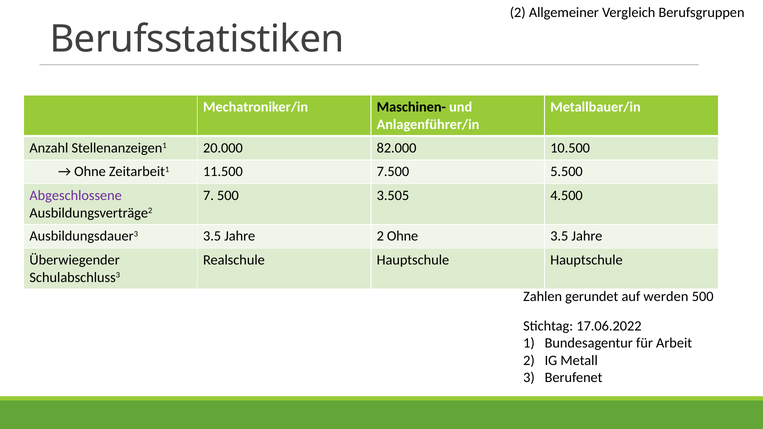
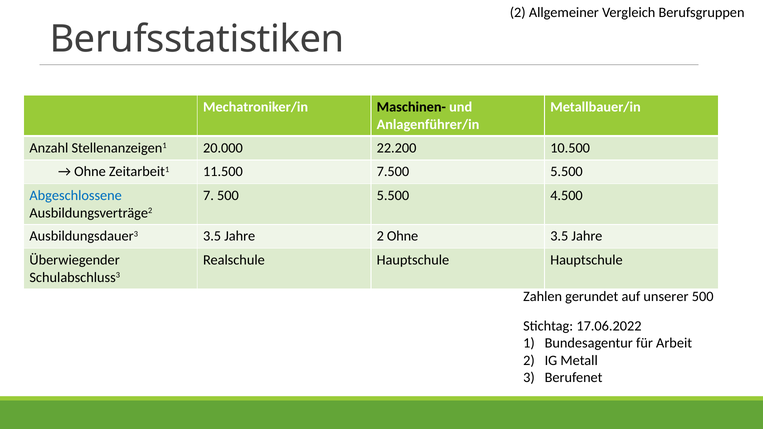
82.000: 82.000 -> 22.200
Abgeschlossene colour: purple -> blue
500 3.505: 3.505 -> 5.500
werden: werden -> unserer
